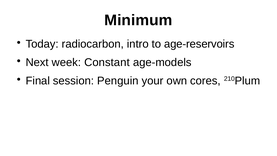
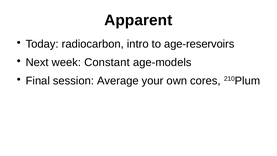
Minimum: Minimum -> Apparent
Penguin: Penguin -> Average
